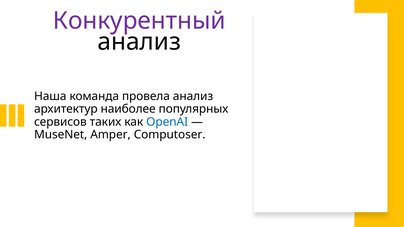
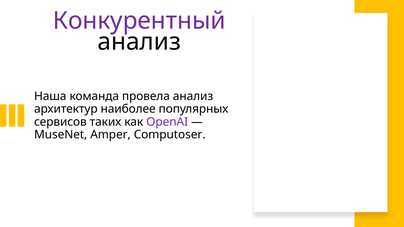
OpenAI colour: blue -> purple
